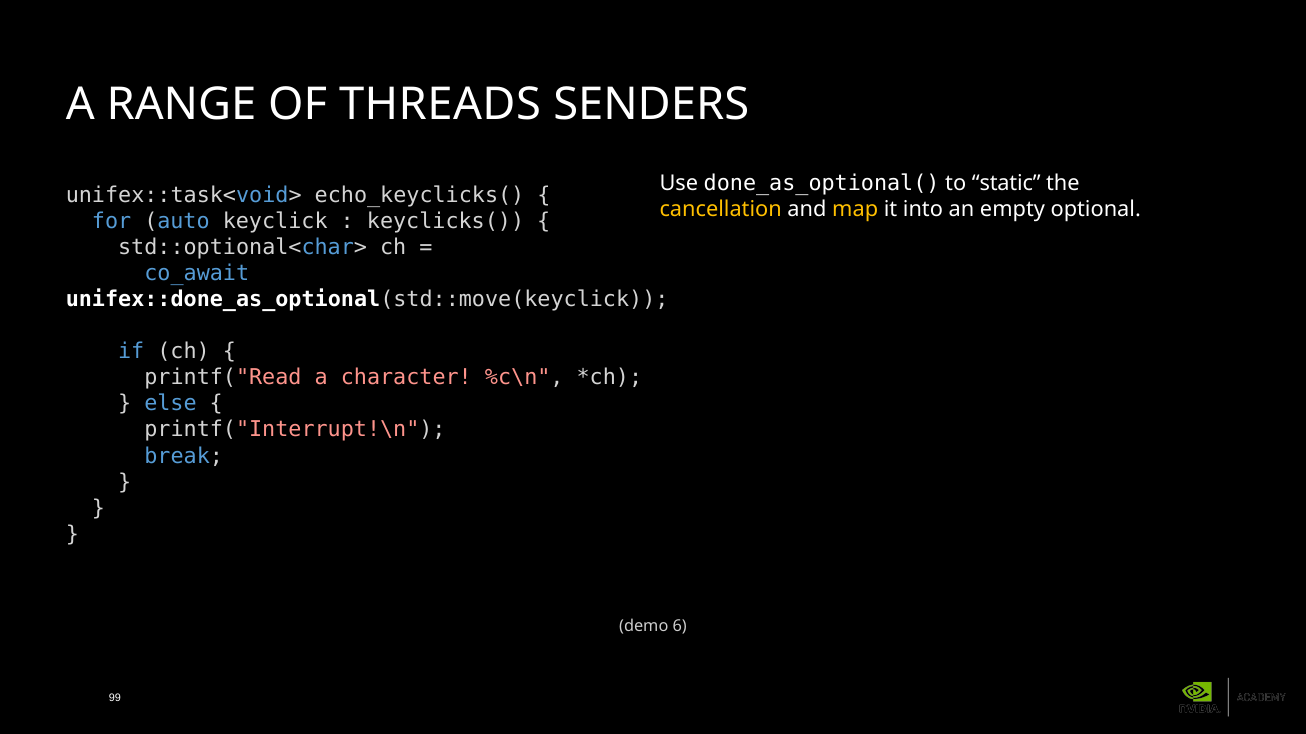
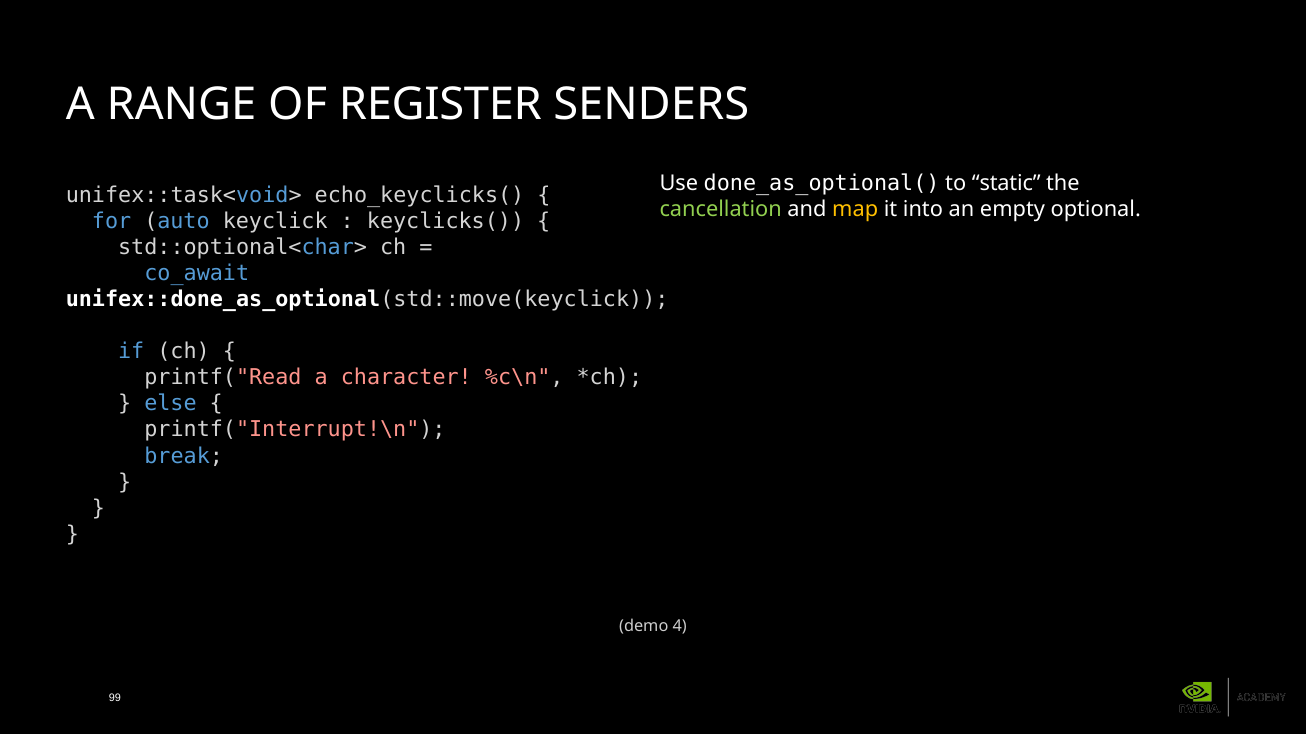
THREADS: THREADS -> REGISTER
cancellation colour: yellow -> light green
6: 6 -> 4
